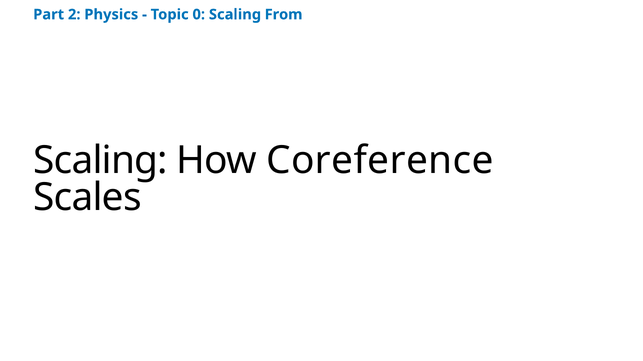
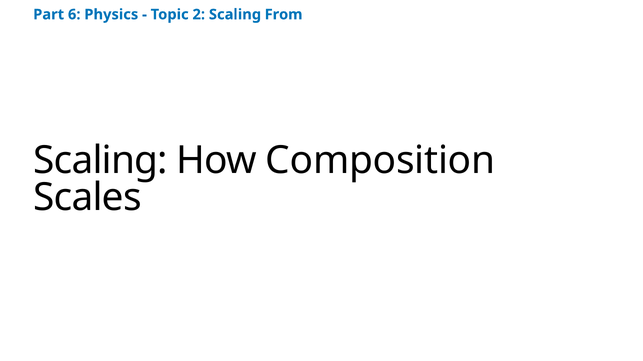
2: 2 -> 6
0: 0 -> 2
Coreference: Coreference -> Composition
